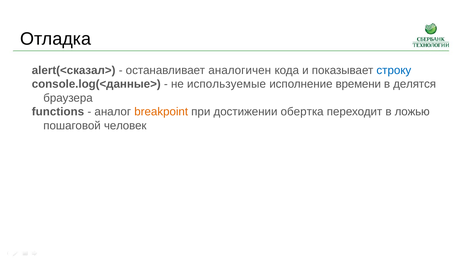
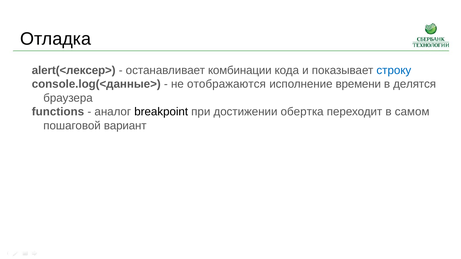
alert(<сказал>: alert(<сказал> -> alert(<лексер>
аналогичен: аналогичен -> комбинации
используемые: используемые -> отображаются
breakpoint colour: orange -> black
ложью: ложью -> самом
человек: человек -> вариант
